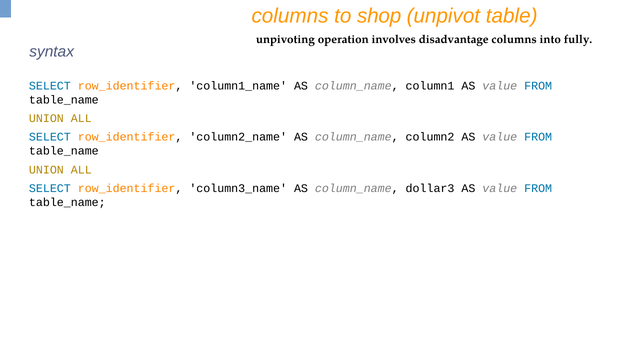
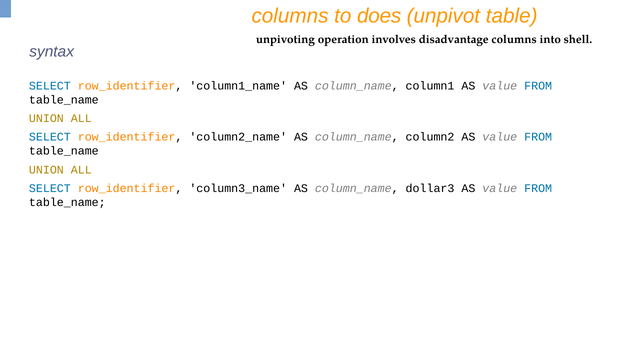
shop: shop -> does
fully: fully -> shell
